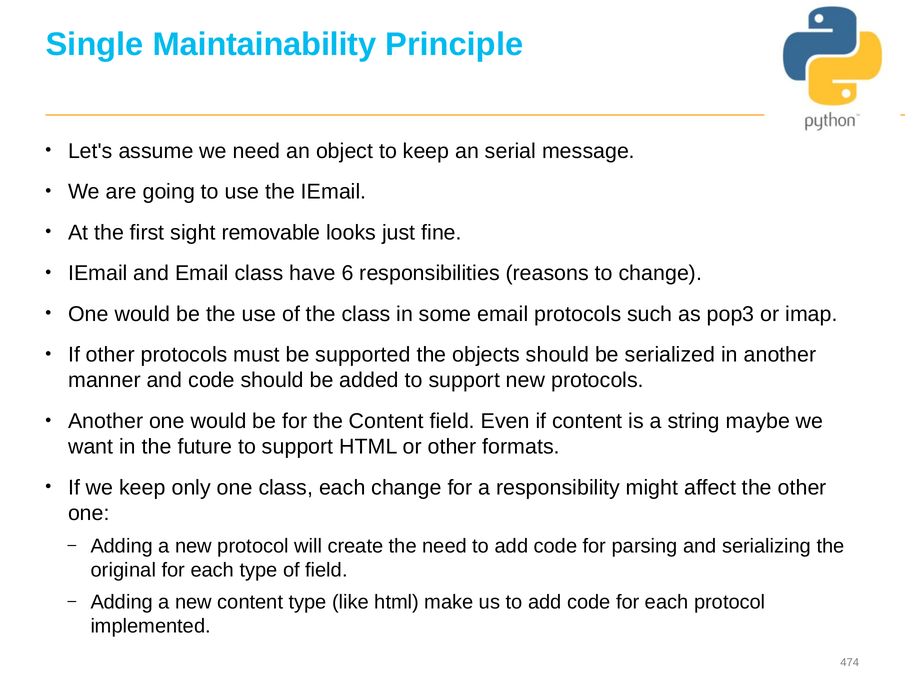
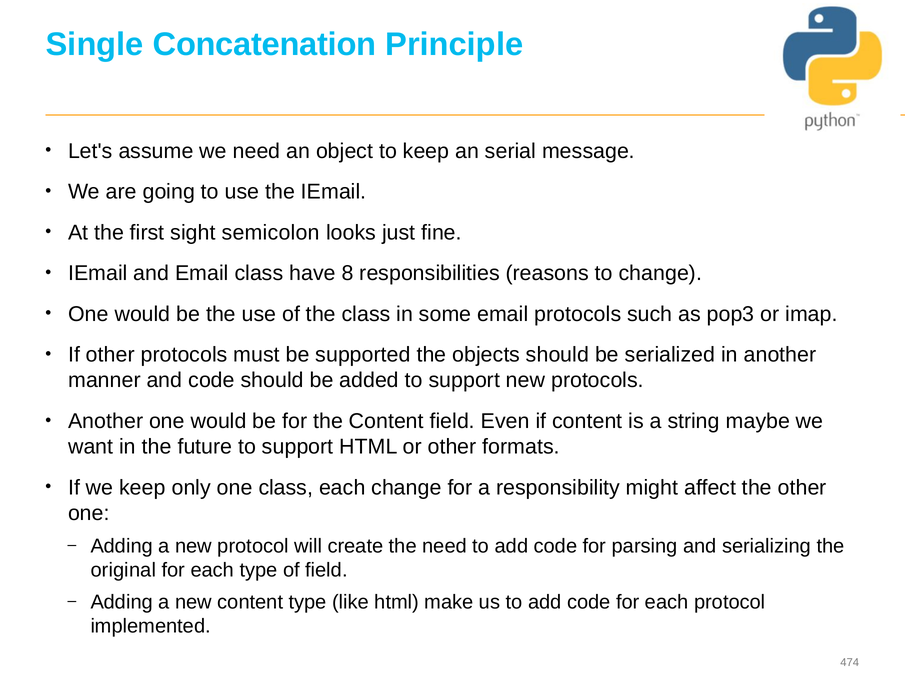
Maintainability: Maintainability -> Concatenation
removable: removable -> semicolon
6: 6 -> 8
